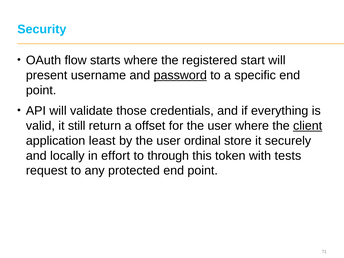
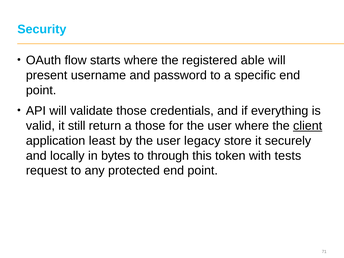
start: start -> able
password underline: present -> none
a offset: offset -> those
ordinal: ordinal -> legacy
effort: effort -> bytes
